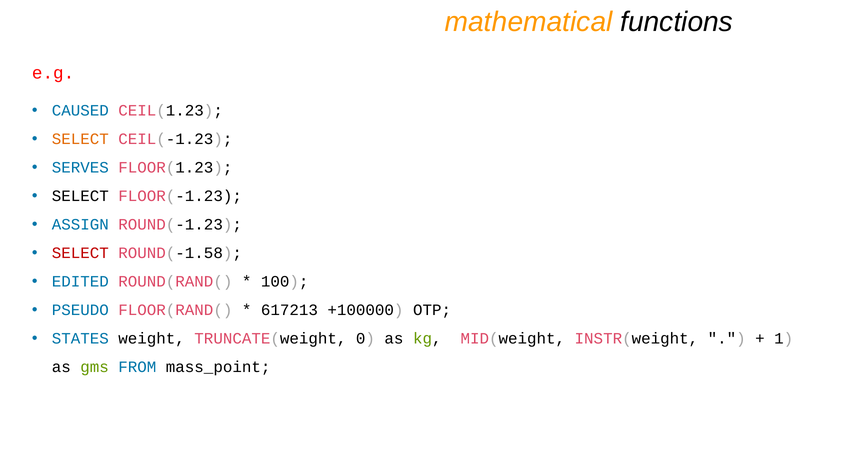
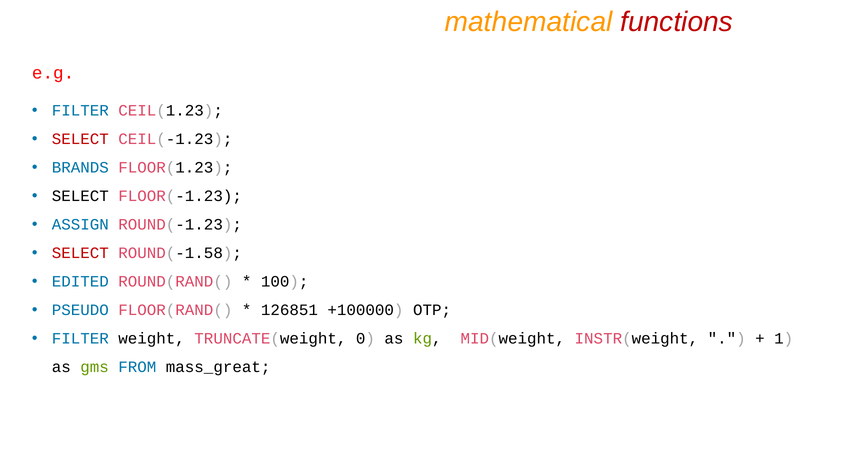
functions colour: black -> red
CAUSED at (80, 111): CAUSED -> FILTER
SELECT at (80, 139) colour: orange -> red
SERVES: SERVES -> BRANDS
617213: 617213 -> 126851
STATES at (80, 339): STATES -> FILTER
mass_point: mass_point -> mass_great
